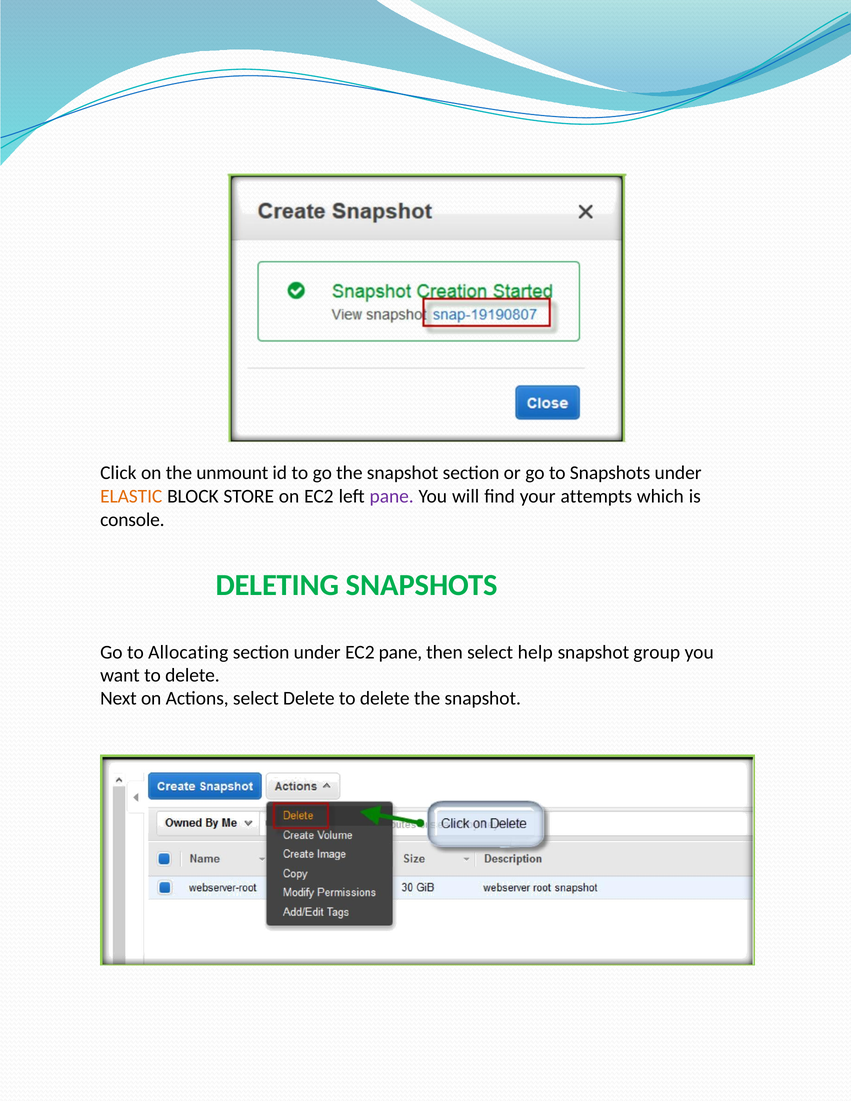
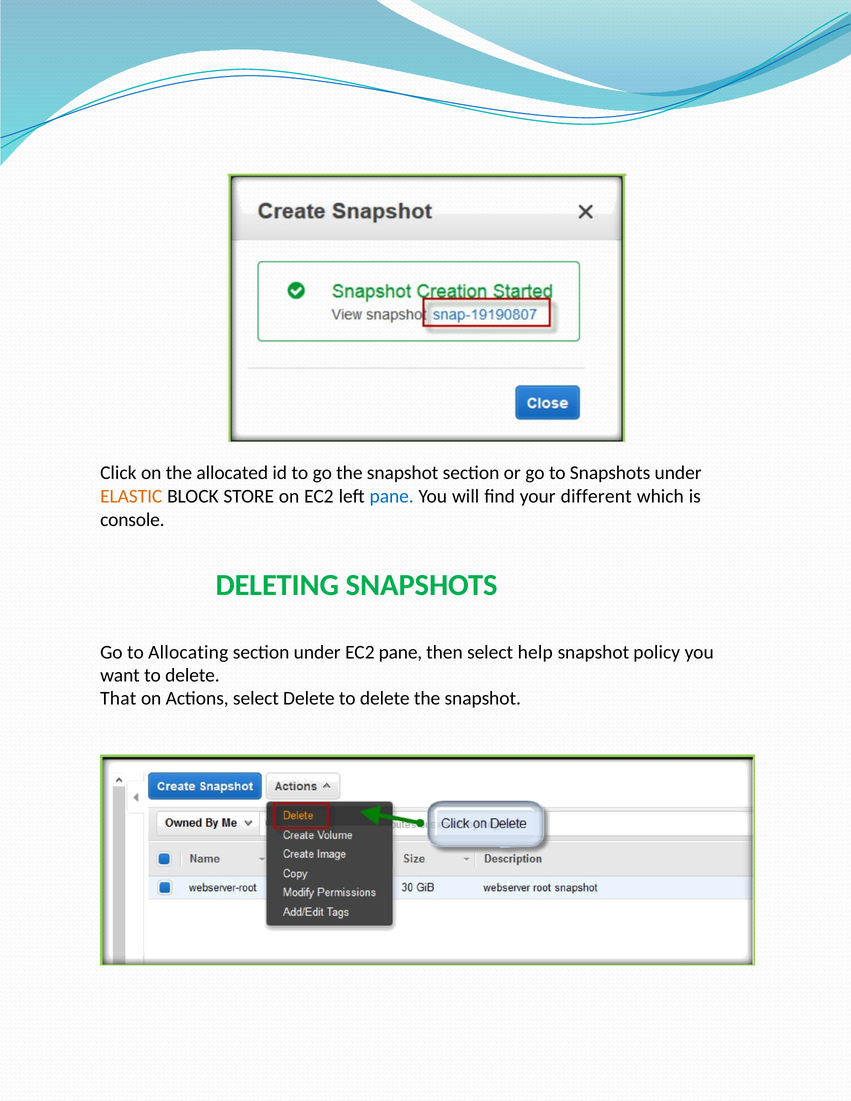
unmount: unmount -> allocated
pane at (392, 496) colour: purple -> blue
attempts: attempts -> different
group: group -> policy
Next: Next -> That
